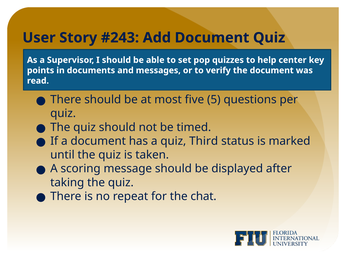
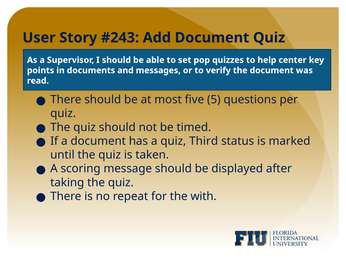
chat: chat -> with
